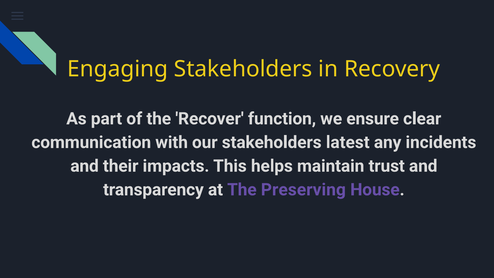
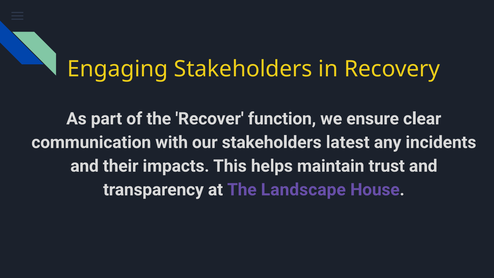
Preserving: Preserving -> Landscape
